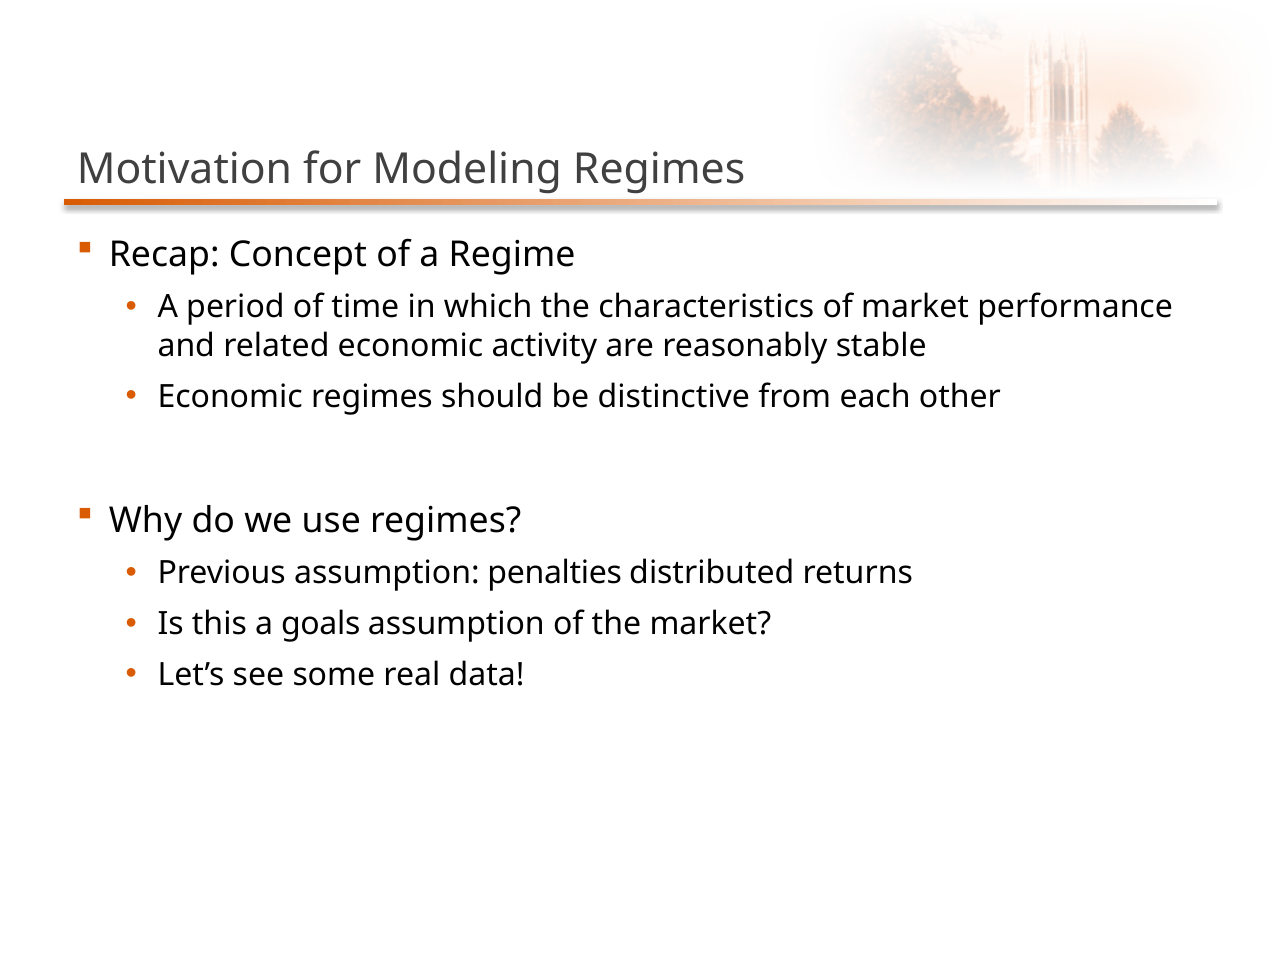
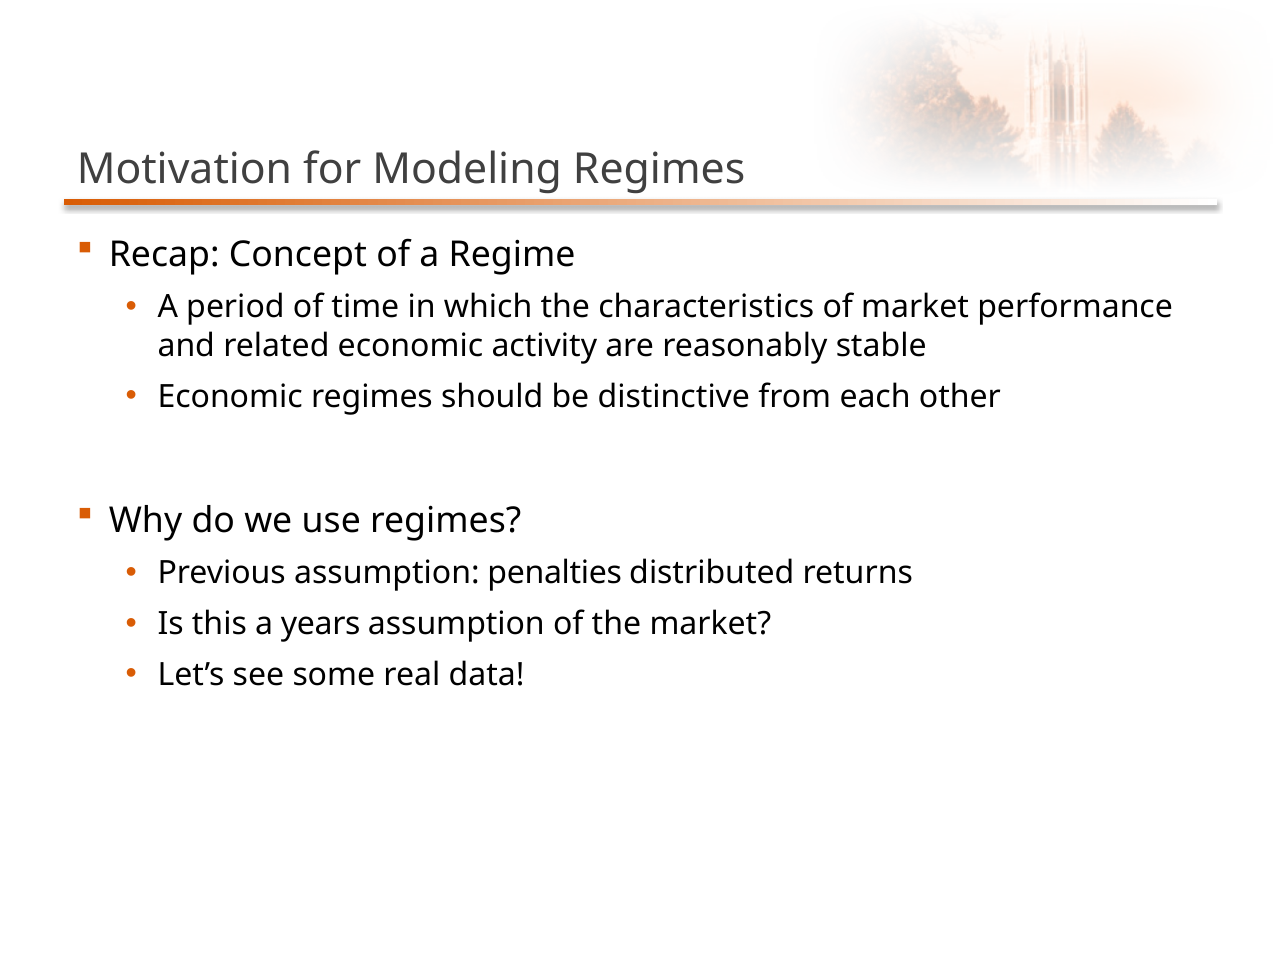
goals: goals -> years
